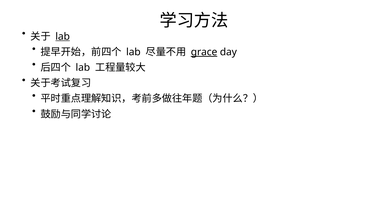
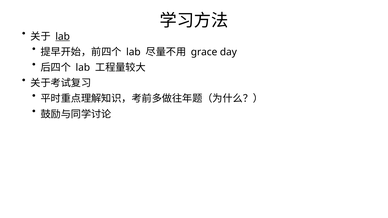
grace underline: present -> none
